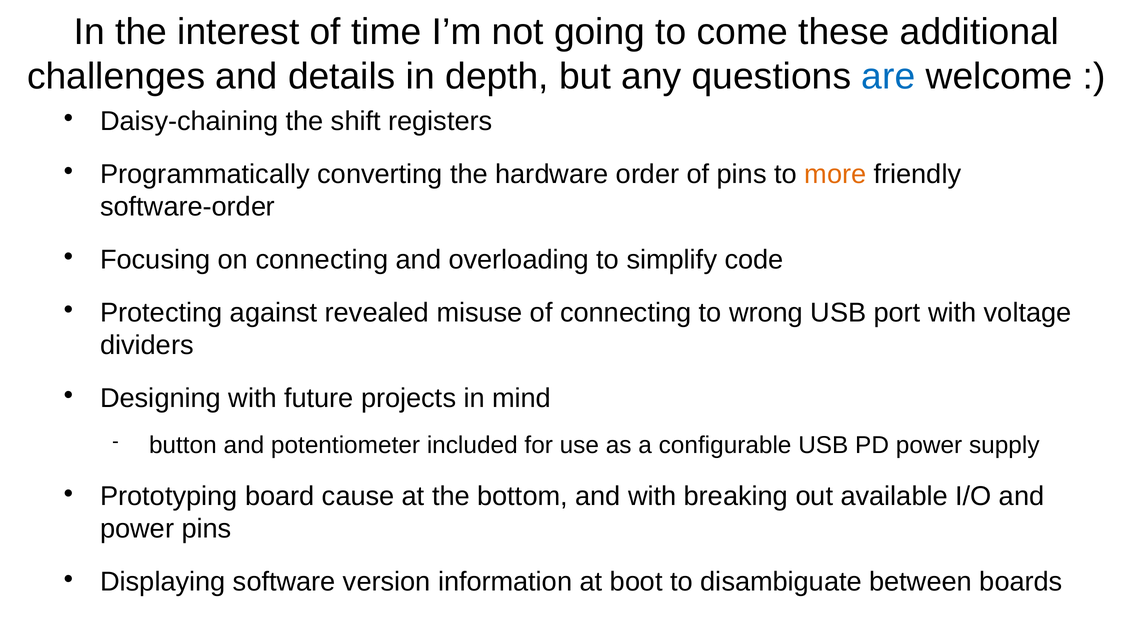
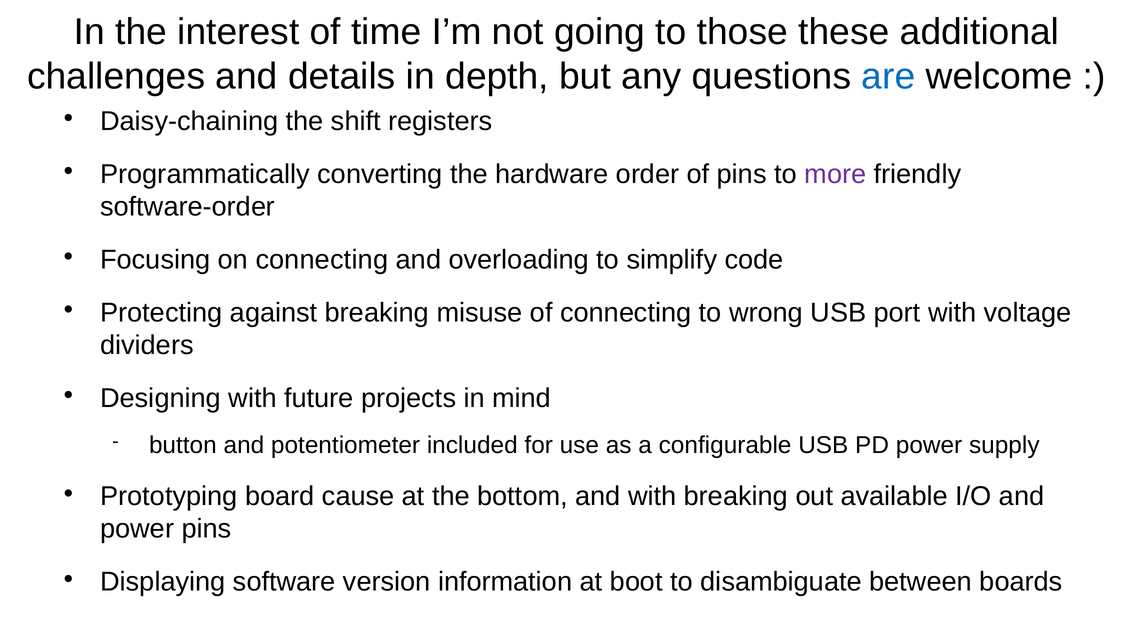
come: come -> those
more colour: orange -> purple
against revealed: revealed -> breaking
